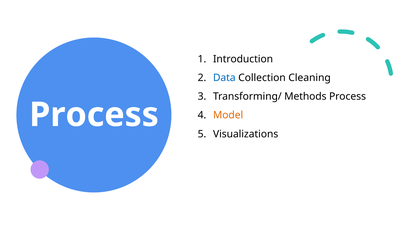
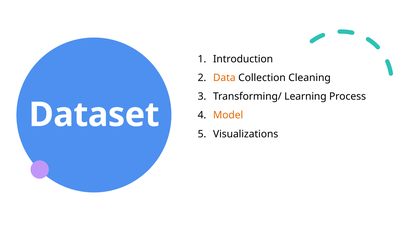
Data colour: blue -> orange
Methods: Methods -> Learning
Process at (94, 115): Process -> Dataset
